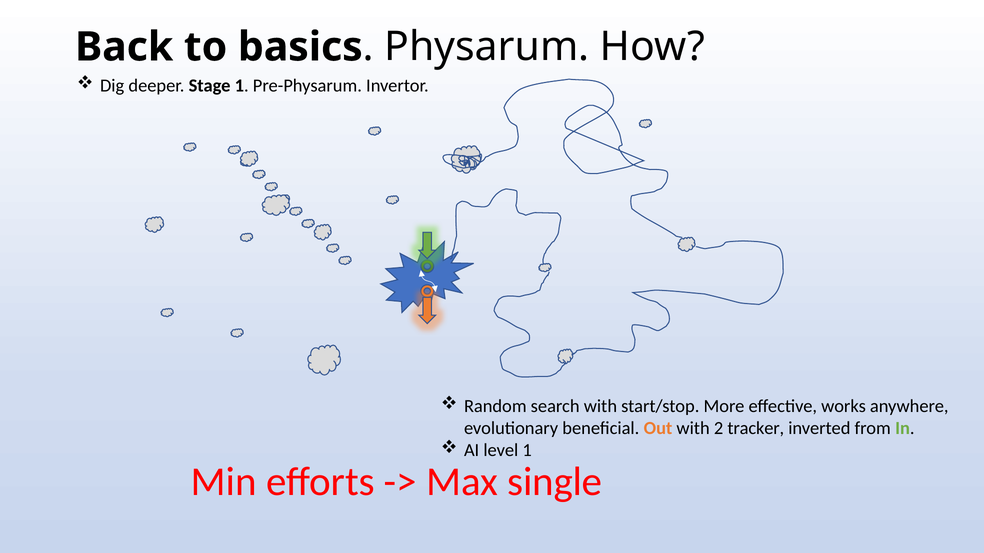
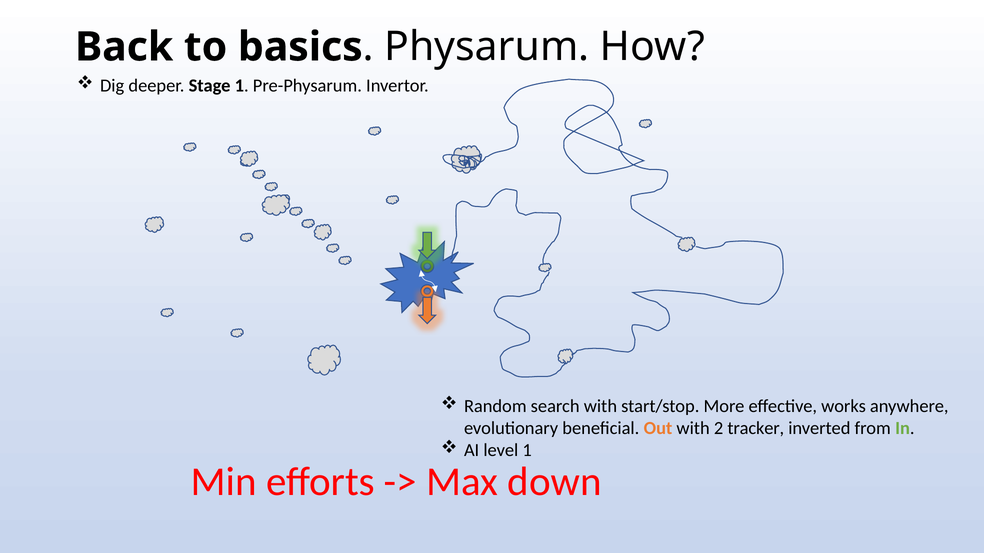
single: single -> down
